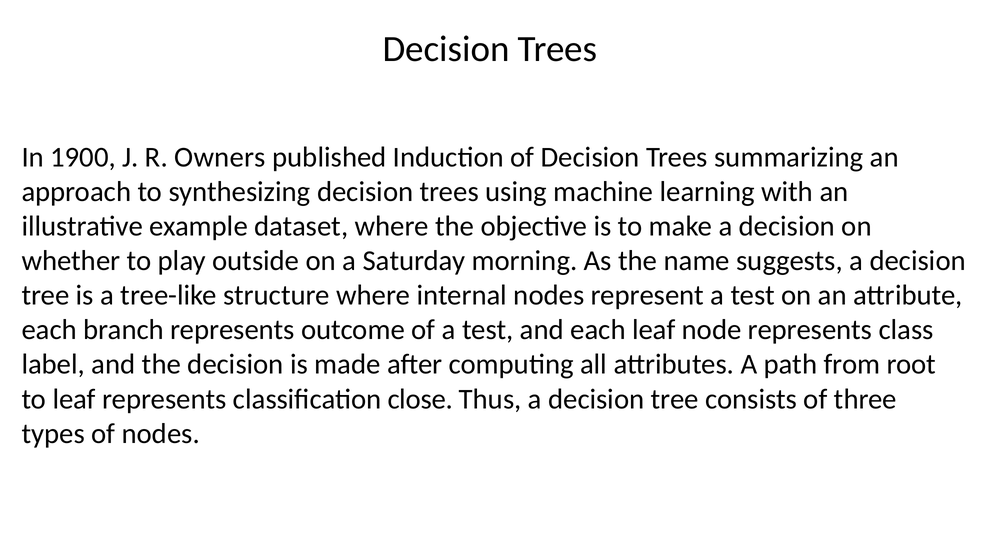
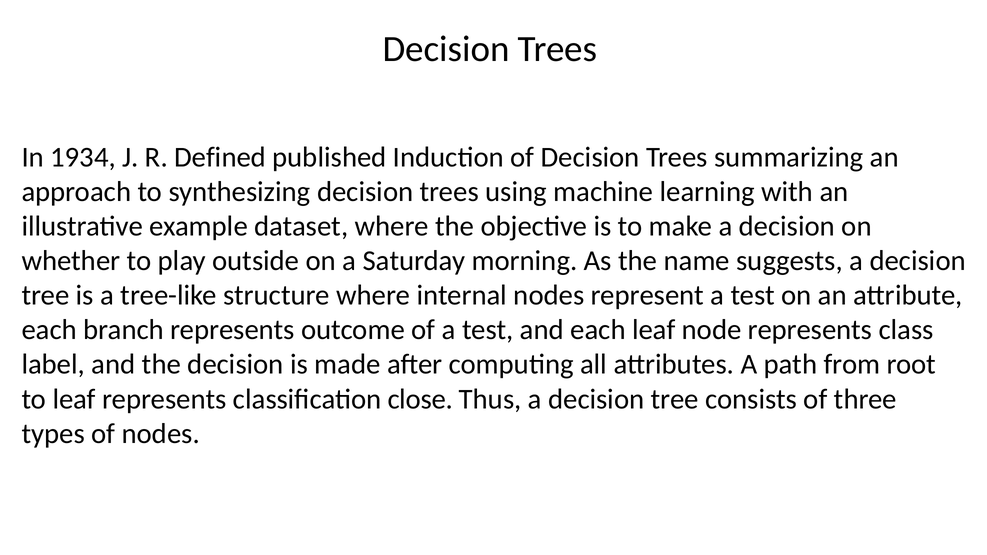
1900: 1900 -> 1934
Owners: Owners -> Defined
